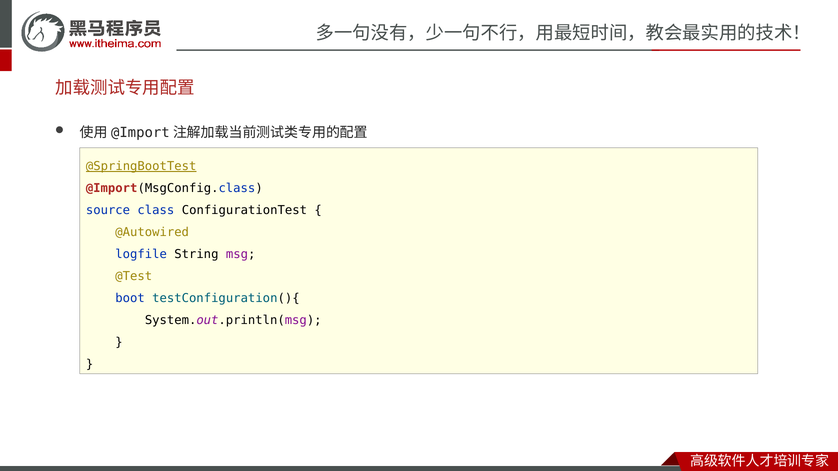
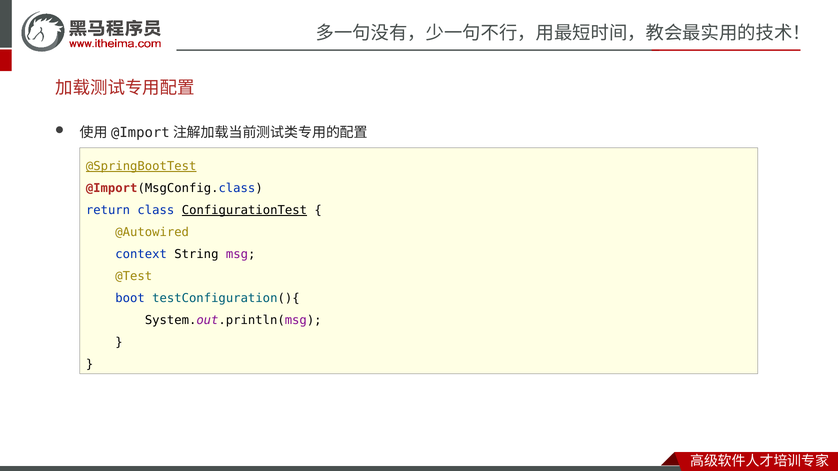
source: source -> return
ConfigurationTest underline: none -> present
logfile: logfile -> context
